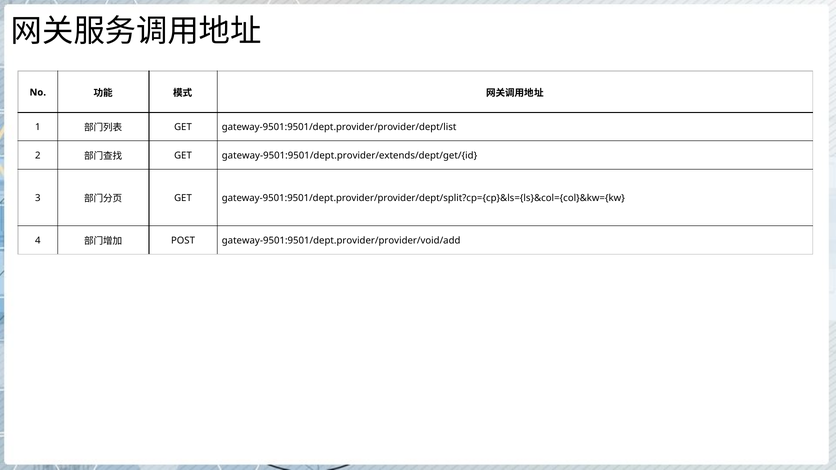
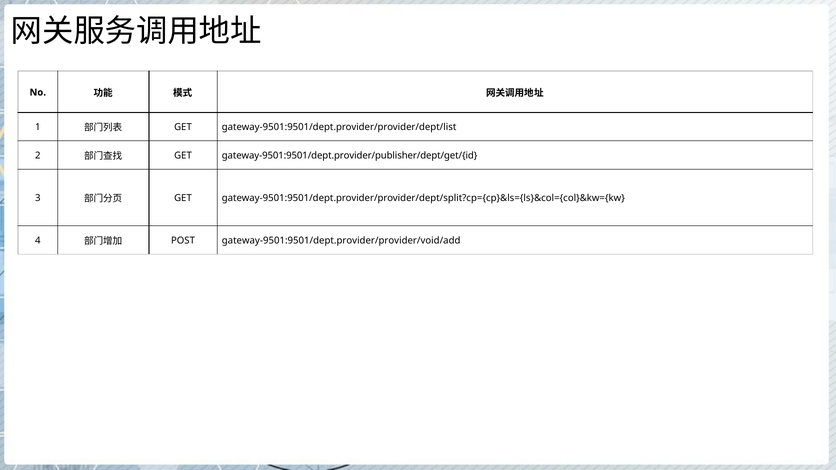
gateway-9501:9501/dept.provider/extends/dept/get/{id: gateway-9501:9501/dept.provider/extends/dept/get/{id -> gateway-9501:9501/dept.provider/publisher/dept/get/{id
